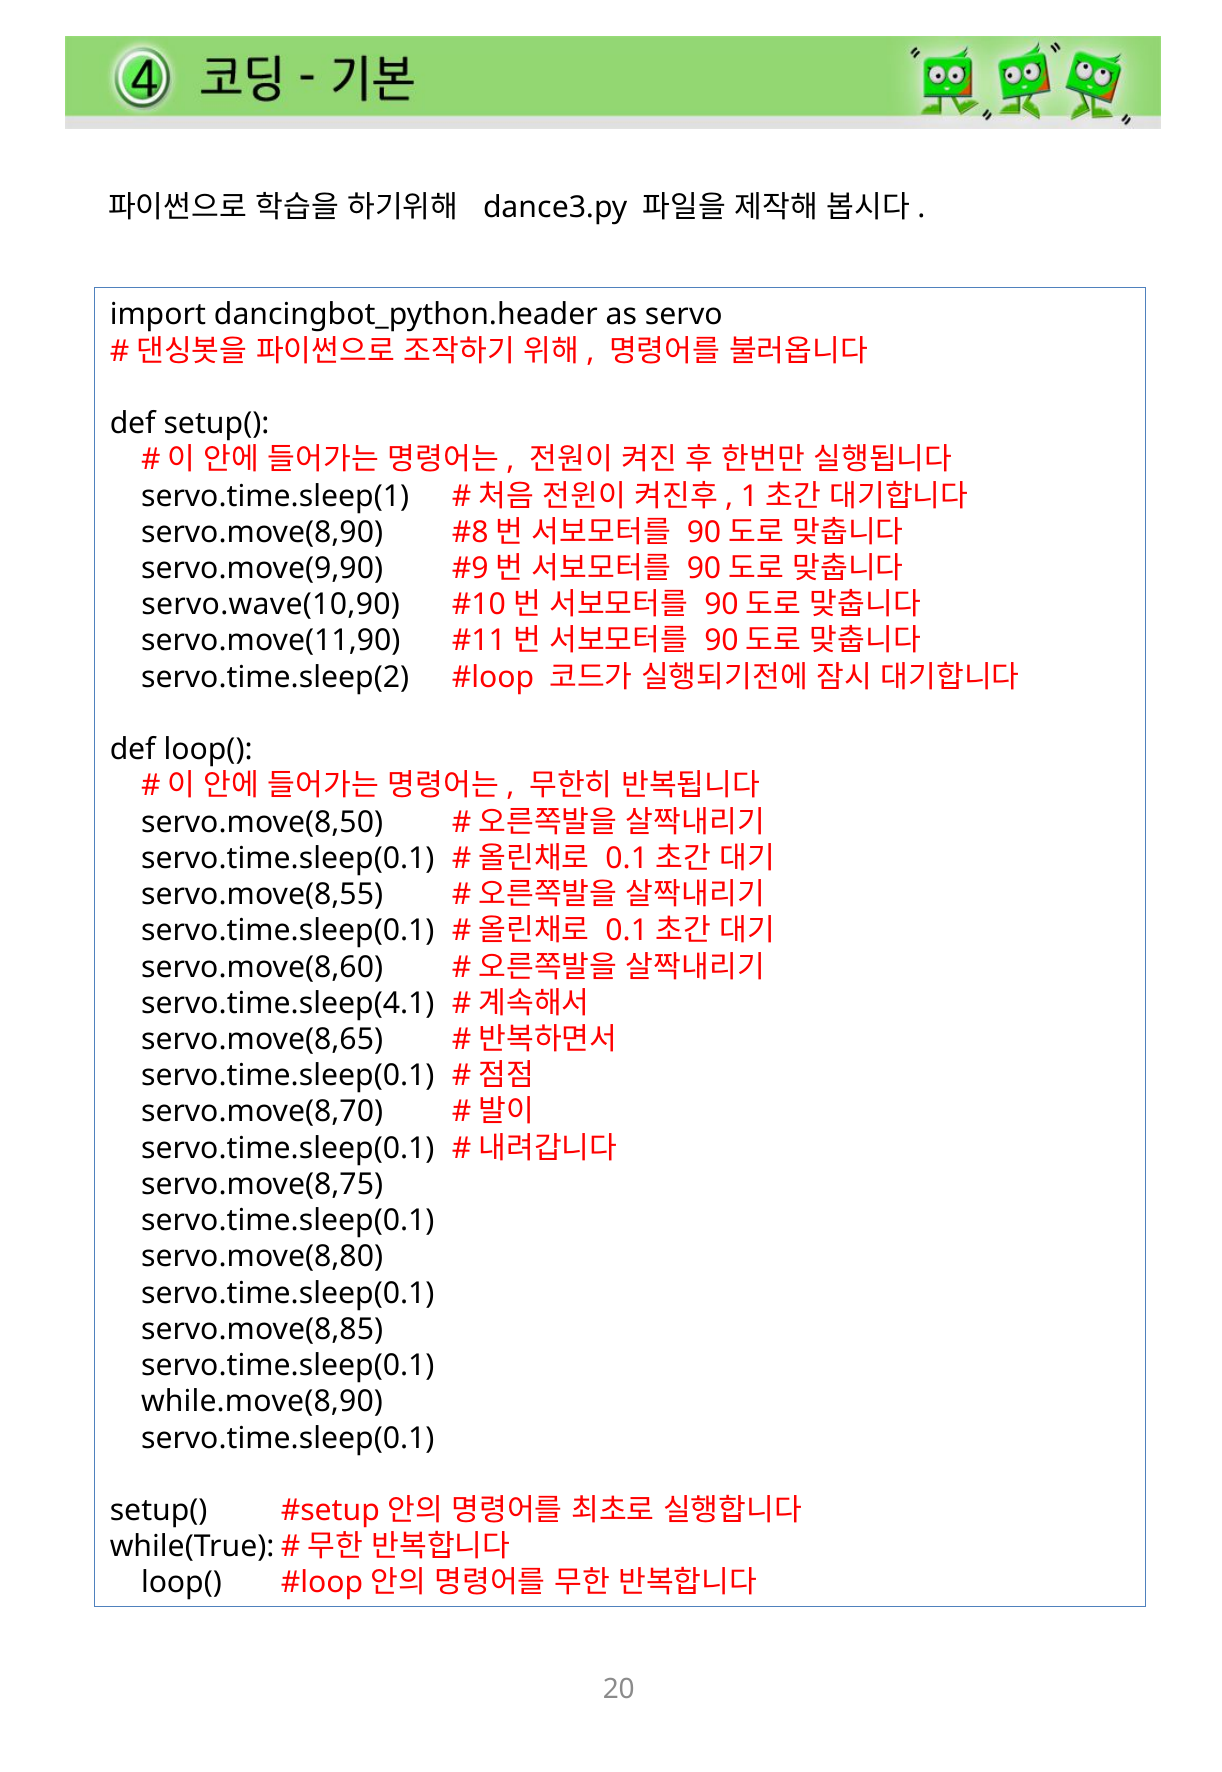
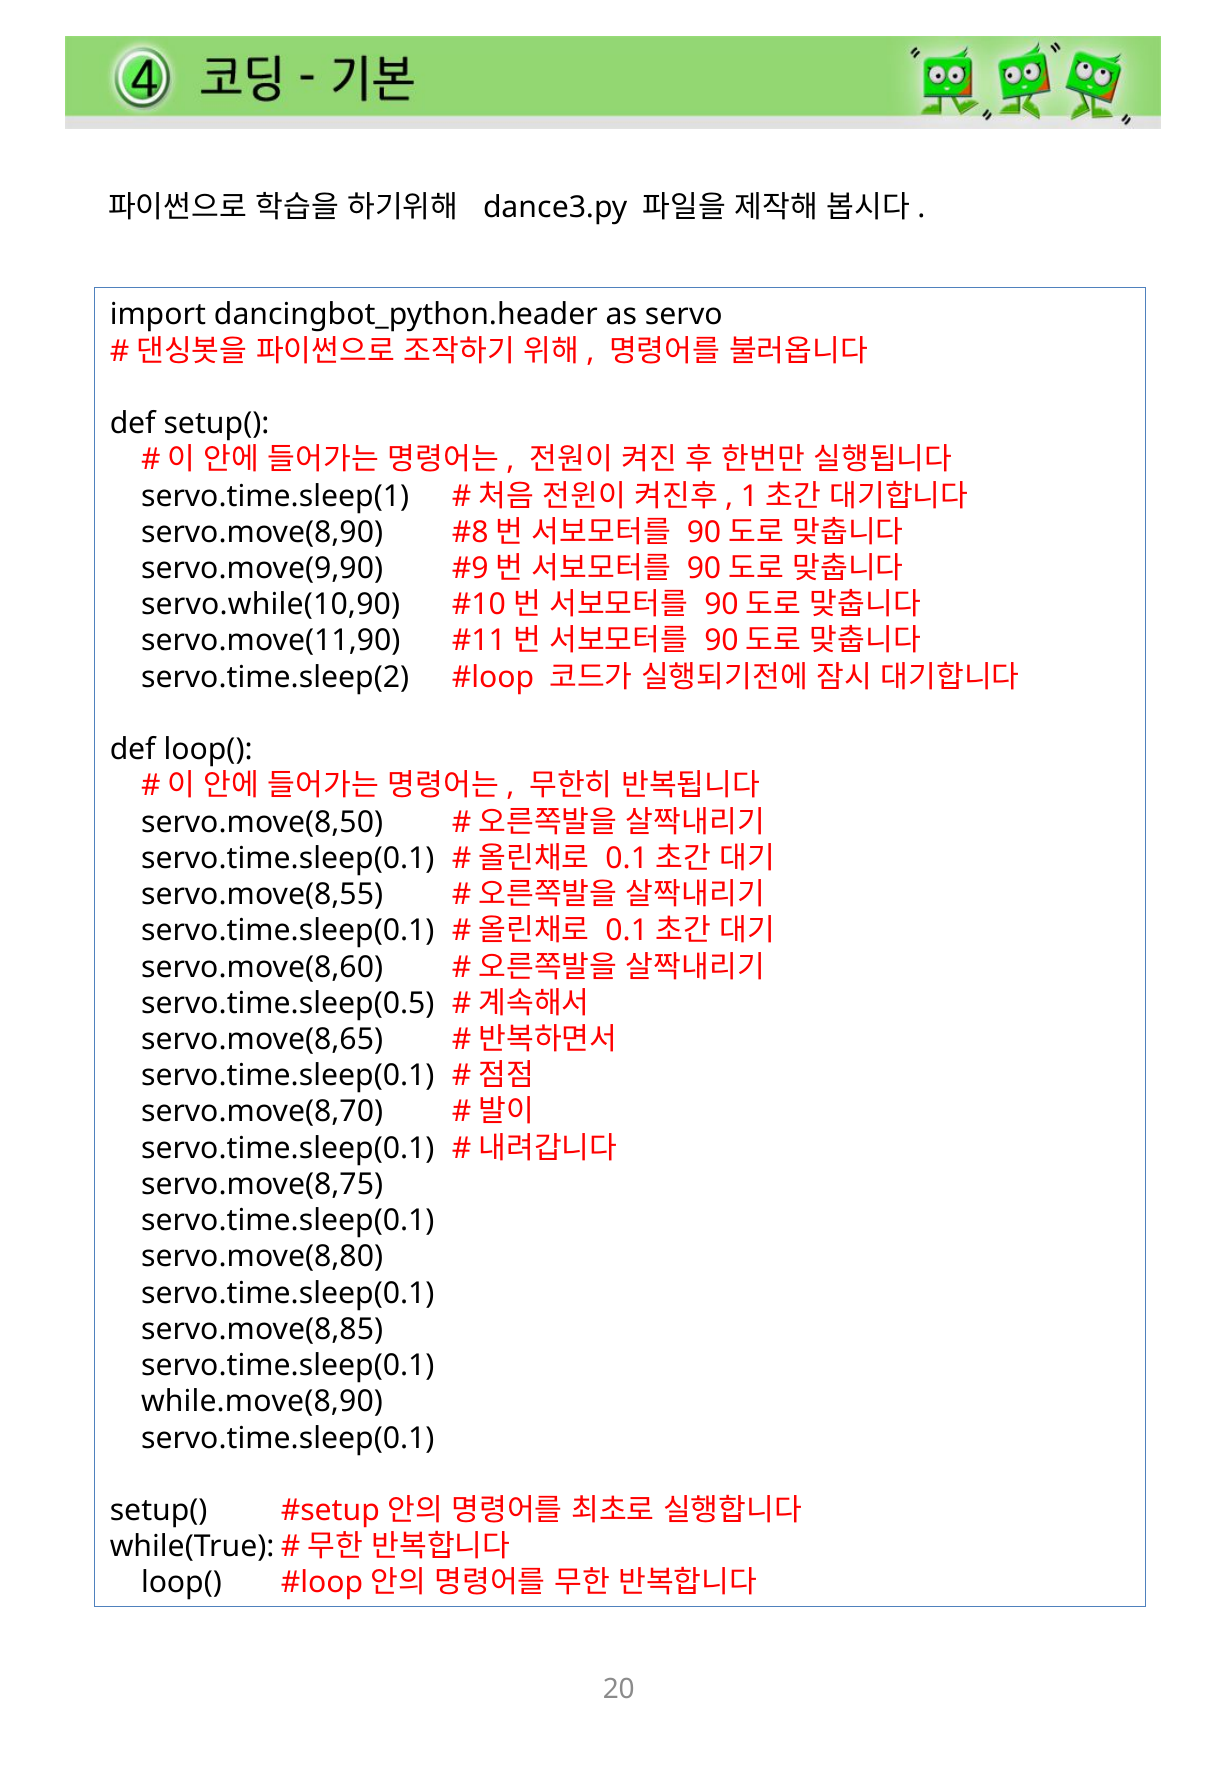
servo.wave(10,90: servo.wave(10,90 -> servo.while(10,90
servo.time.sleep(4.1: servo.time.sleep(4.1 -> servo.time.sleep(0.5
